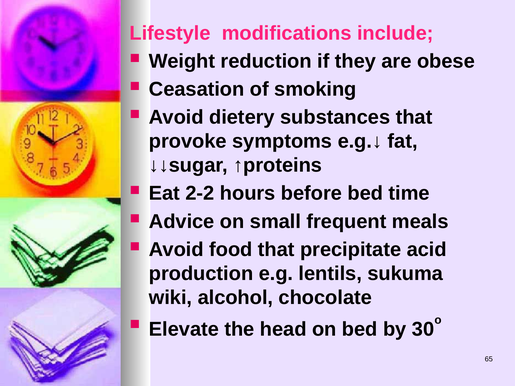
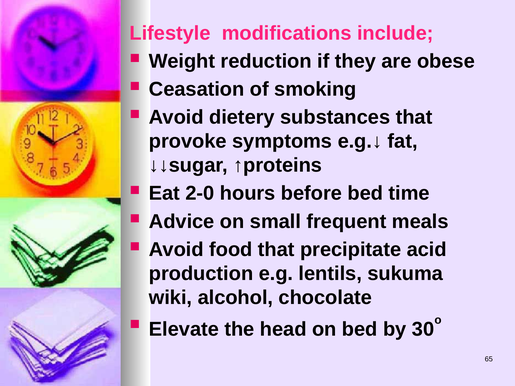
2-2: 2-2 -> 2-0
